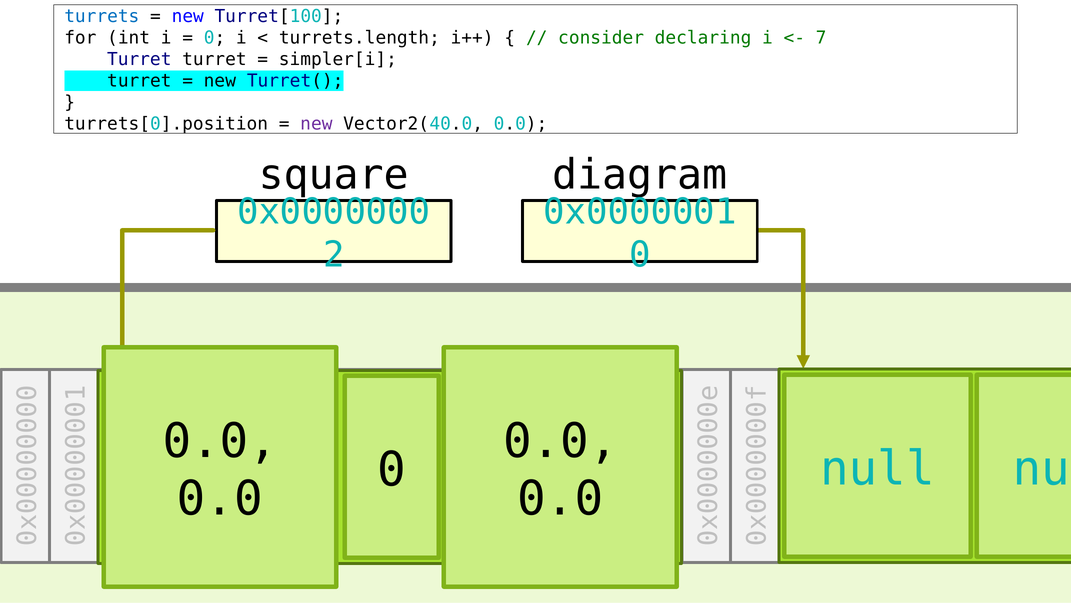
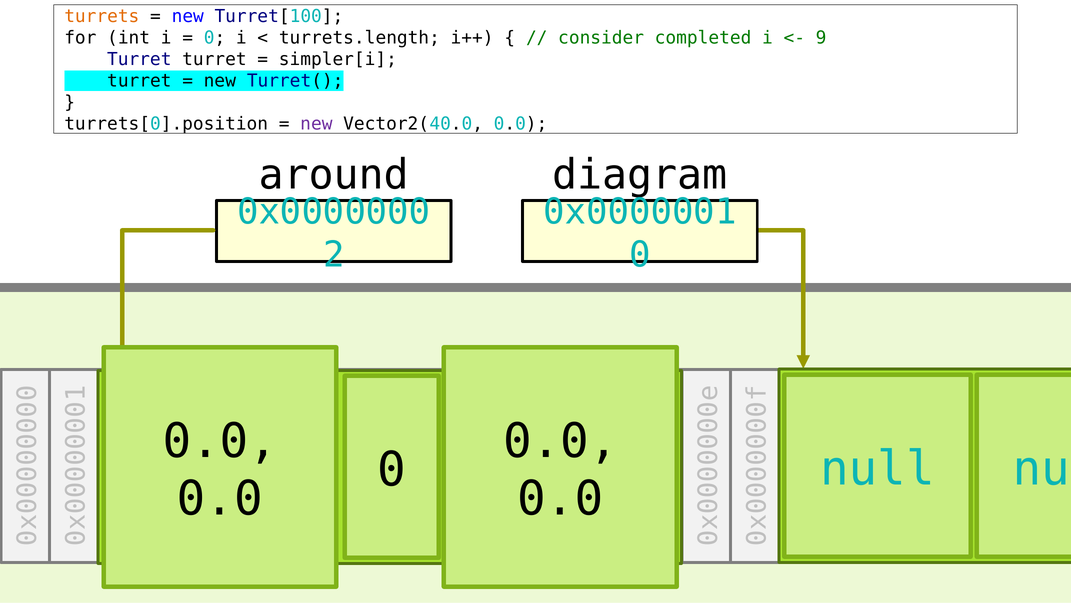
turrets colour: blue -> orange
declaring: declaring -> completed
7 at (821, 38): 7 -> 9
square: square -> around
